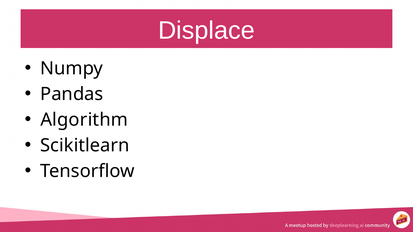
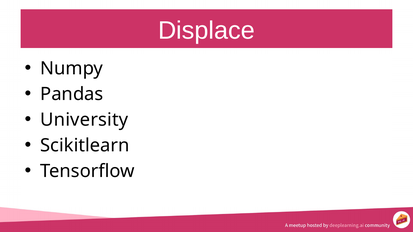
Algorithm: Algorithm -> University
